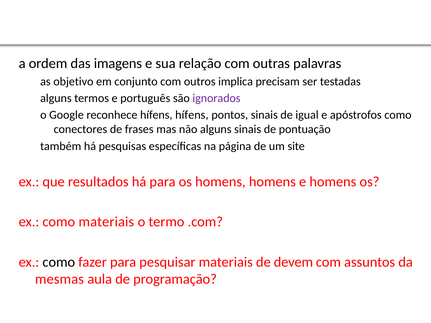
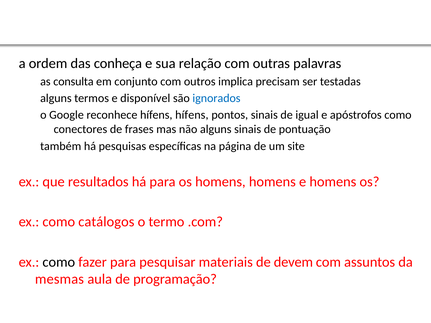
imagens: imagens -> conheça
objetivo: objetivo -> consulta
português: português -> disponível
ignorados colour: purple -> blue
como materiais: materiais -> catálogos
